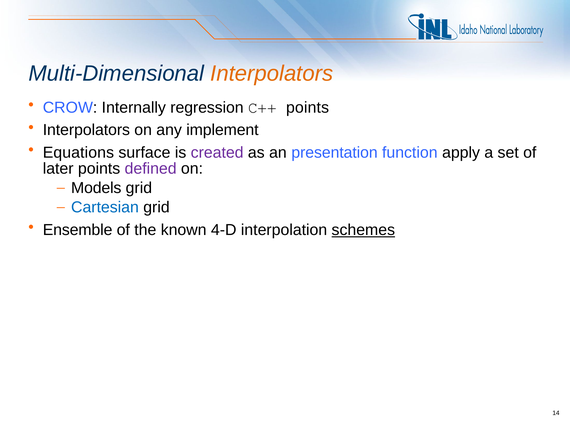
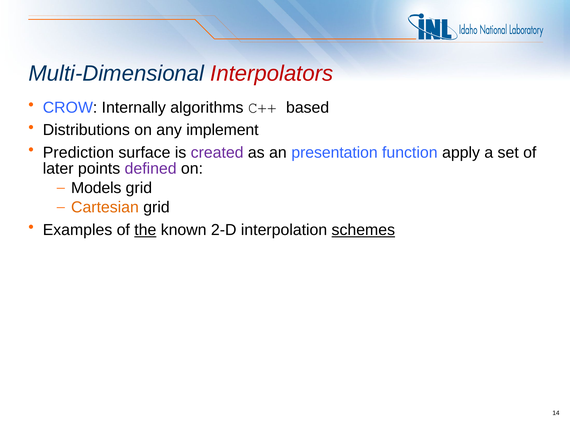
Interpolators at (272, 73) colour: orange -> red
regression: regression -> algorithms
C++ points: points -> based
Interpolators at (86, 130): Interpolators -> Distributions
Equations: Equations -> Prediction
Cartesian colour: blue -> orange
Ensemble: Ensemble -> Examples
the underline: none -> present
4-D: 4-D -> 2-D
